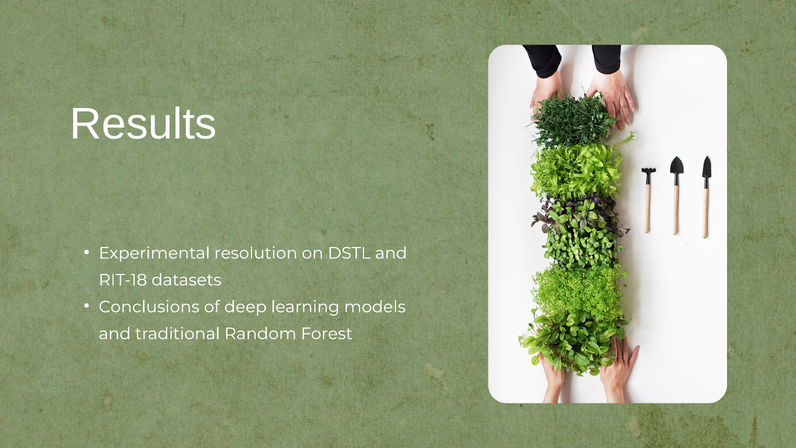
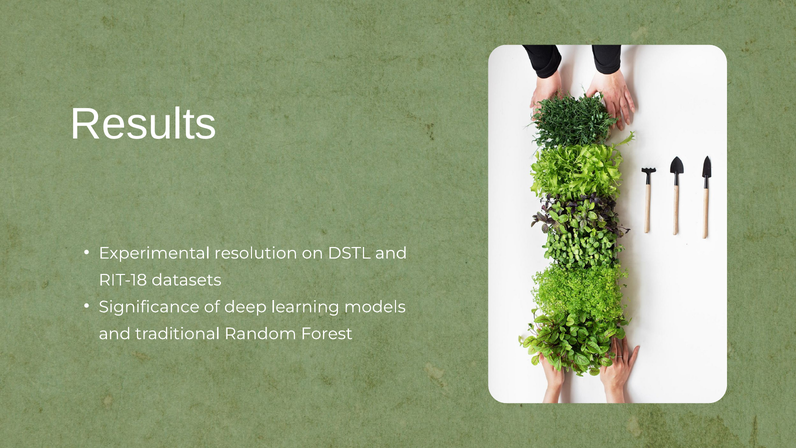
Conclusions: Conclusions -> Significance
